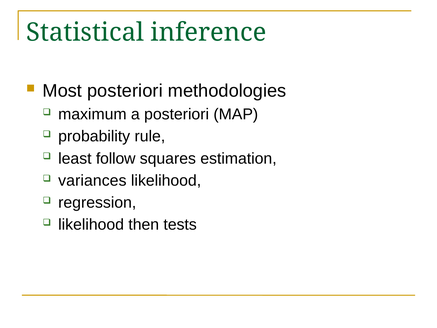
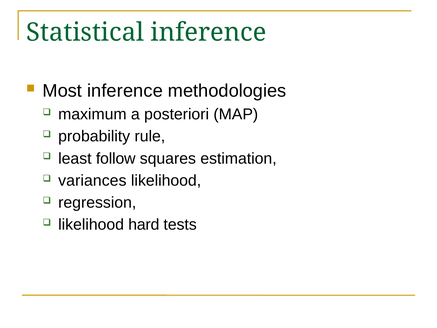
Most posteriori: posteriori -> inference
then: then -> hard
